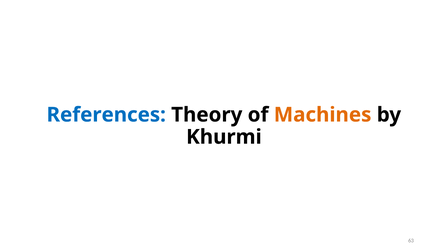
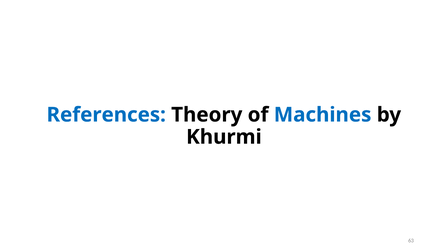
Machines colour: orange -> blue
